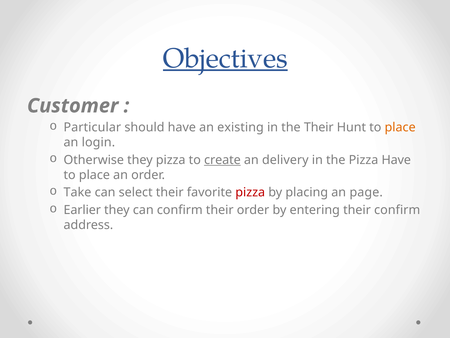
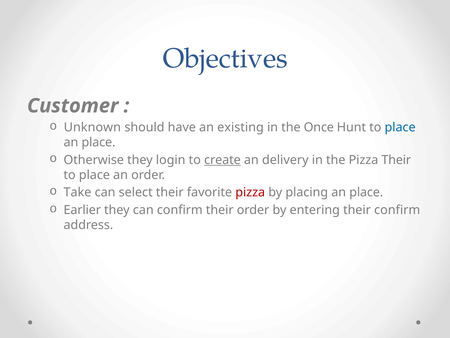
Objectives underline: present -> none
Particular: Particular -> Unknown
the Their: Their -> Once
place at (400, 127) colour: orange -> blue
login at (98, 142): login -> place
they pizza: pizza -> login
Pizza Have: Have -> Their
placing an page: page -> place
